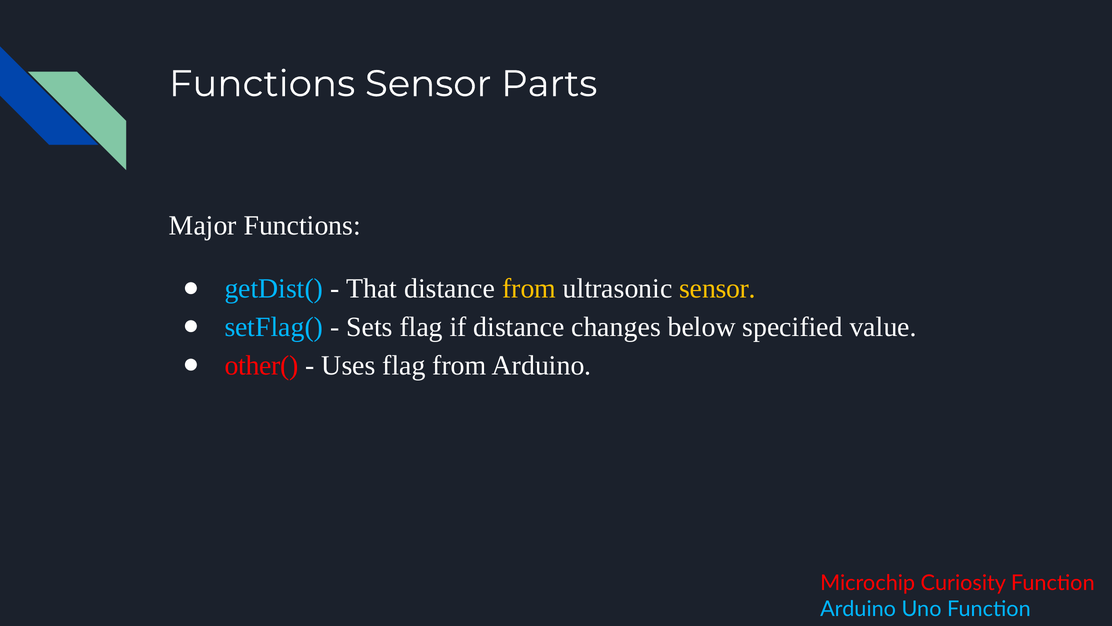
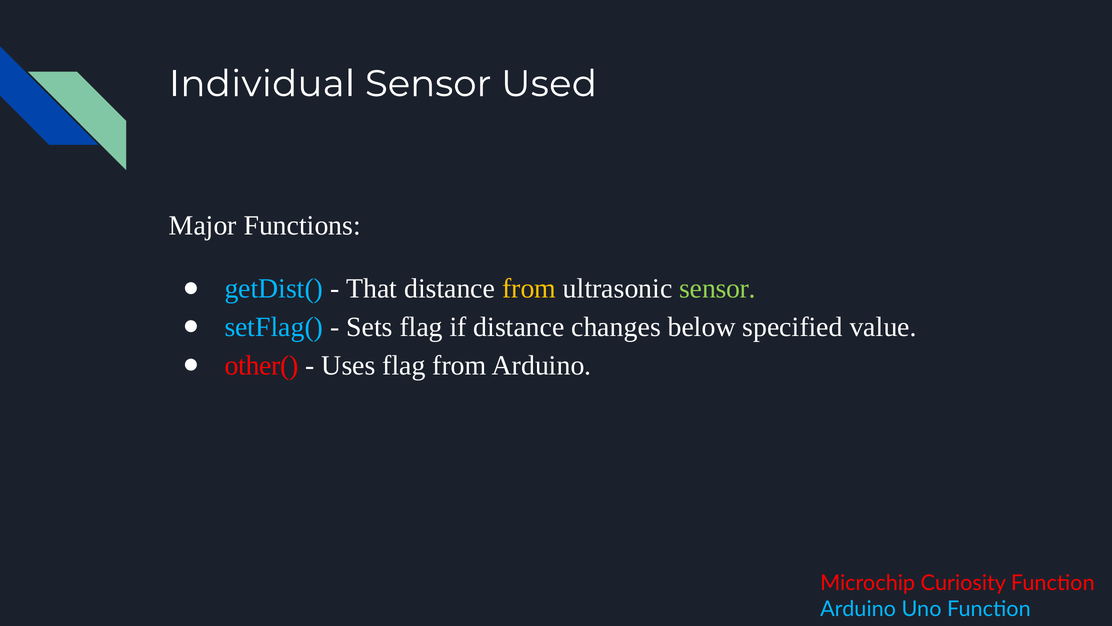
Functions at (262, 84): Functions -> Individual
Parts: Parts -> Used
sensor at (718, 288) colour: yellow -> light green
